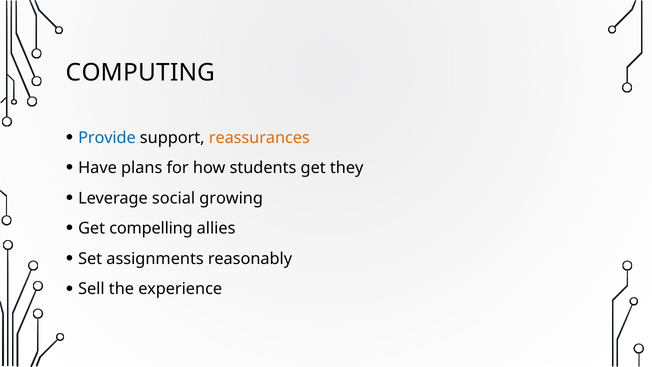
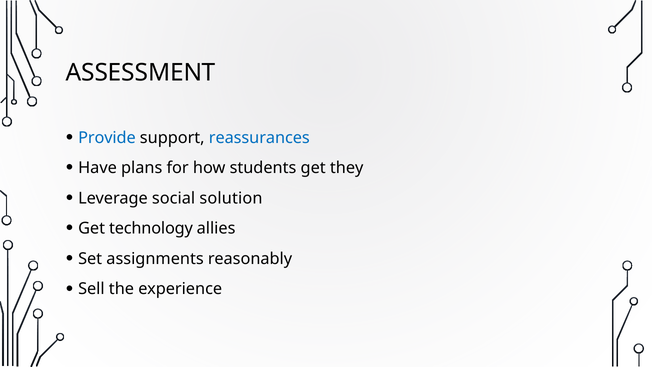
COMPUTING: COMPUTING -> ASSESSMENT
reassurances colour: orange -> blue
growing: growing -> solution
compelling: compelling -> technology
